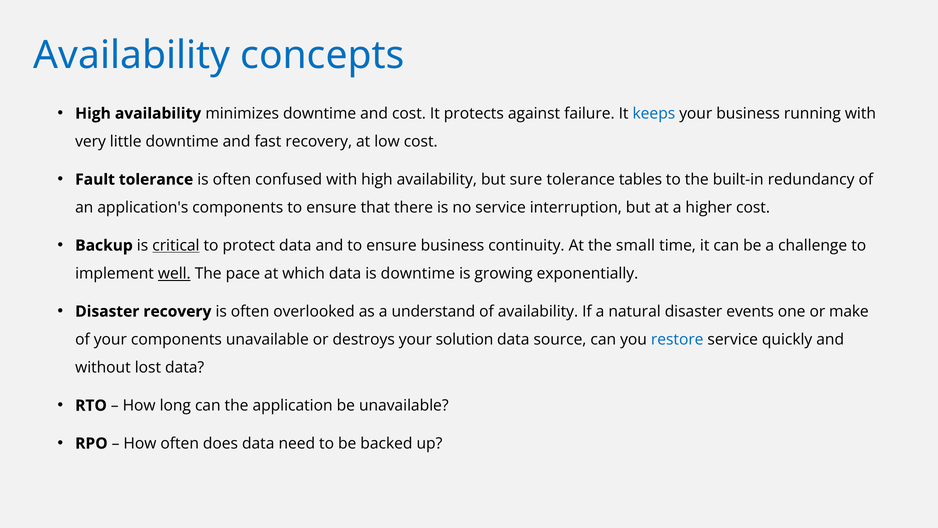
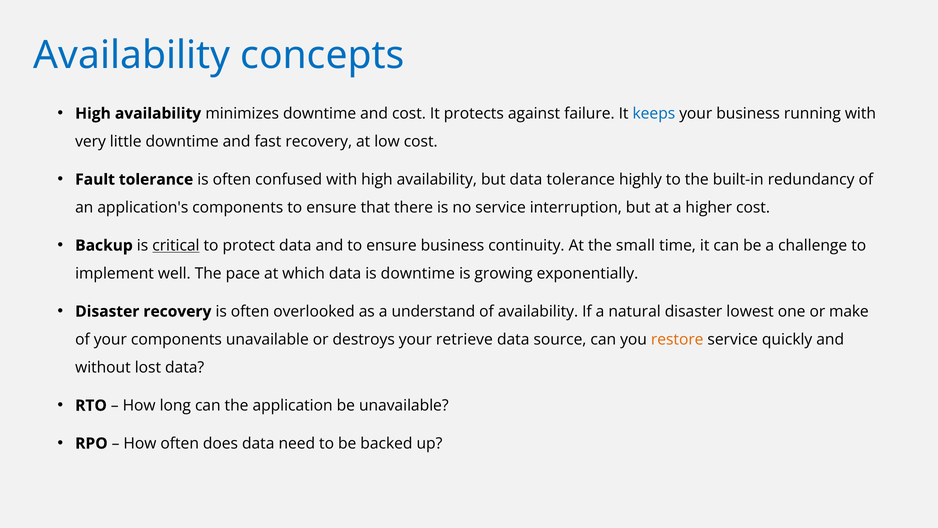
but sure: sure -> data
tables: tables -> highly
well underline: present -> none
events: events -> lowest
solution: solution -> retrieve
restore colour: blue -> orange
